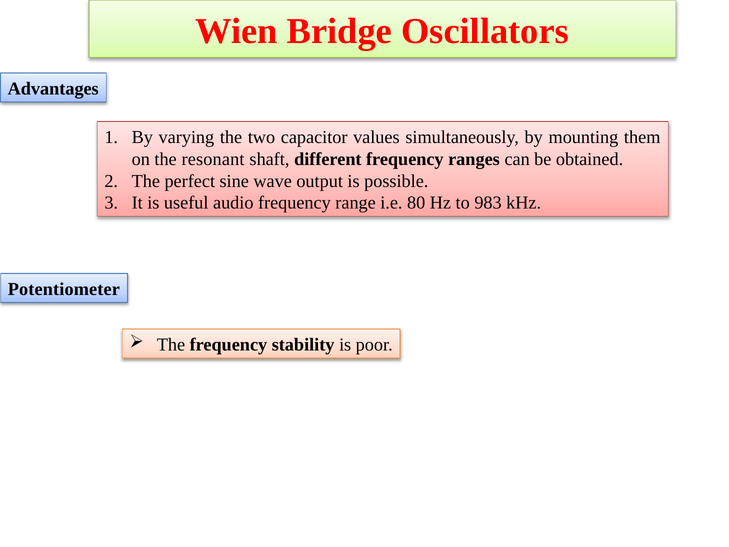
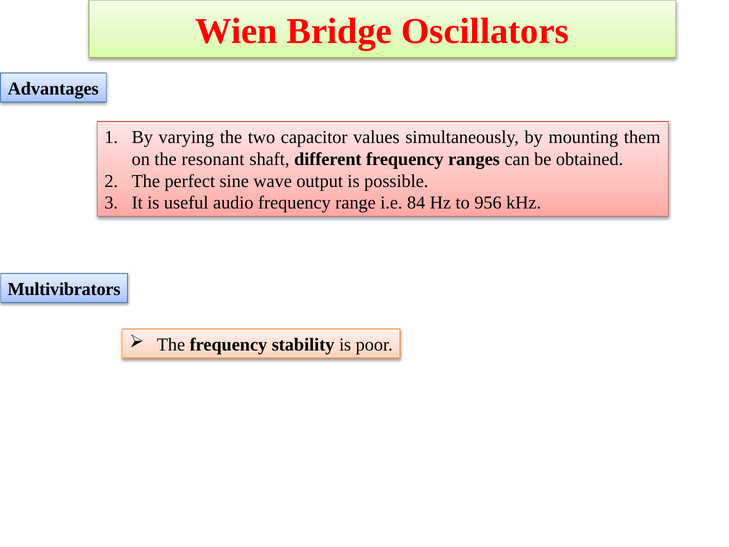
80: 80 -> 84
983: 983 -> 956
Potentiometer: Potentiometer -> Multivibrators
